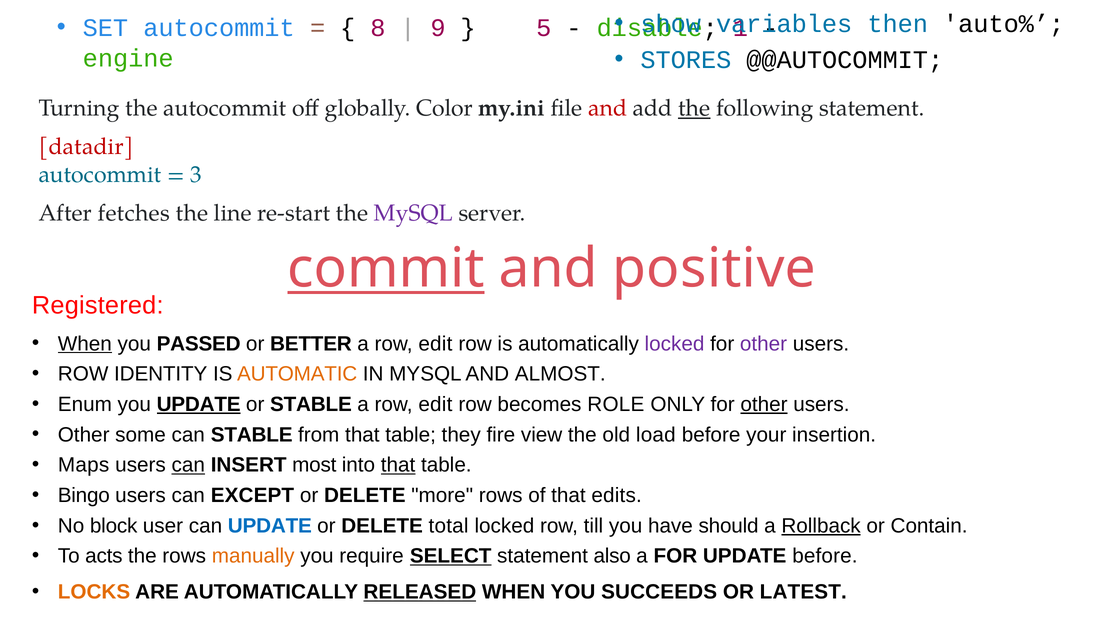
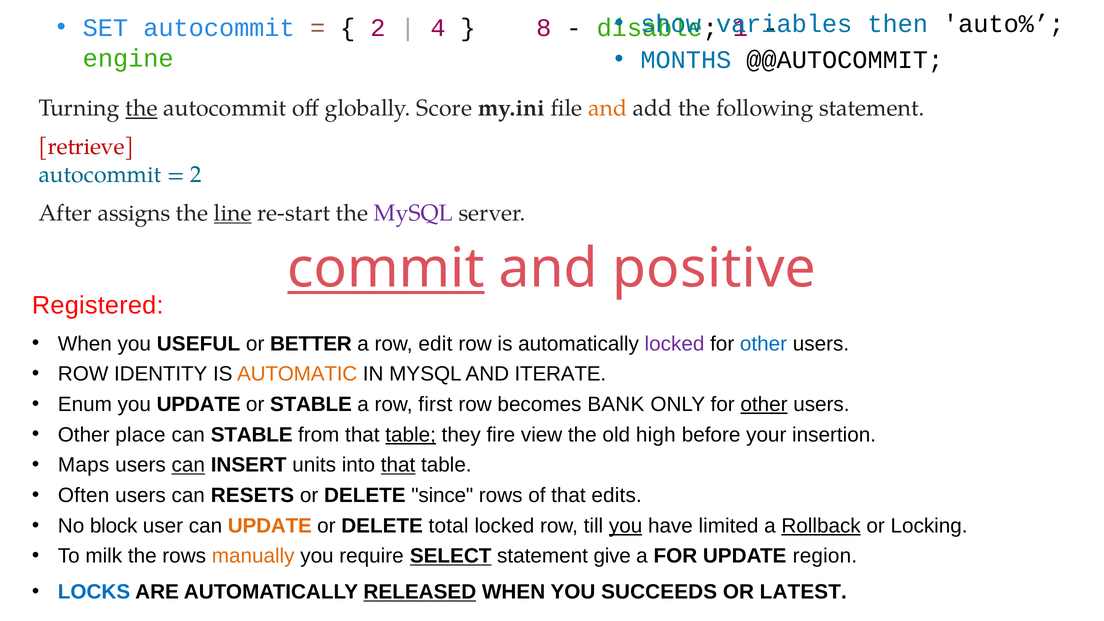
8 at (378, 28): 8 -> 2
9: 9 -> 4
5: 5 -> 8
STORES: STORES -> MONTHS
the at (142, 108) underline: none -> present
Color: Color -> Score
and at (608, 108) colour: red -> orange
the at (694, 108) underline: present -> none
datadir: datadir -> retrieve
3 at (196, 174): 3 -> 2
fetches: fetches -> assigns
line underline: none -> present
When at (85, 344) underline: present -> none
PASSED: PASSED -> USEFUL
other at (763, 344) colour: purple -> blue
ALMOST: ALMOST -> ITERATE
UPDATE at (199, 404) underline: present -> none
edit at (435, 404): edit -> first
ROLE: ROLE -> BANK
some: some -> place
table at (411, 435) underline: none -> present
load: load -> high
most: most -> units
Bingo: Bingo -> Often
EXCEPT: EXCEPT -> RESETS
more: more -> since
UPDATE at (270, 526) colour: blue -> orange
you at (626, 526) underline: none -> present
should: should -> limited
Contain: Contain -> Locking
acts: acts -> milk
also: also -> give
UPDATE before: before -> region
LOCKS colour: orange -> blue
